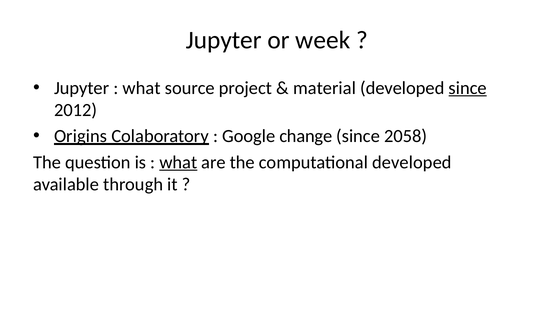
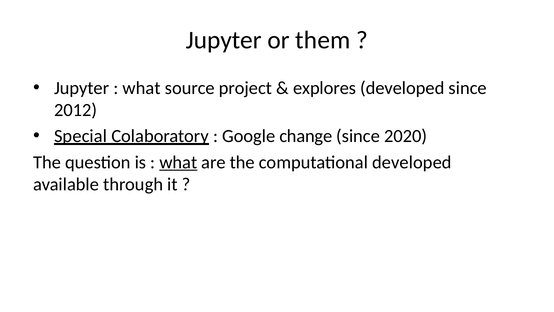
week: week -> them
material: material -> explores
since at (468, 88) underline: present -> none
Origins: Origins -> Special
2058: 2058 -> 2020
